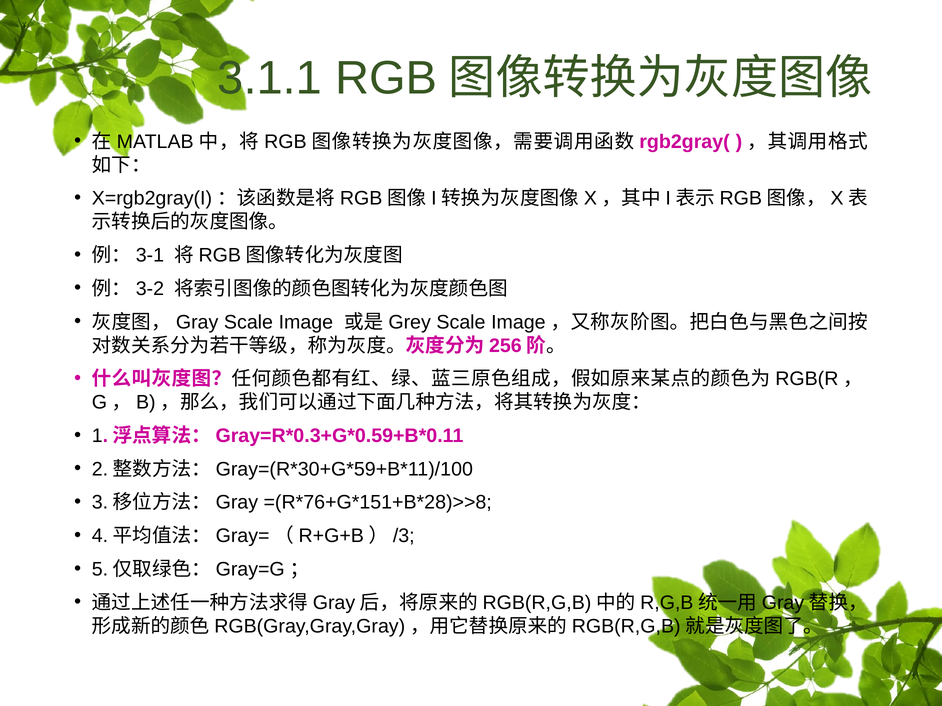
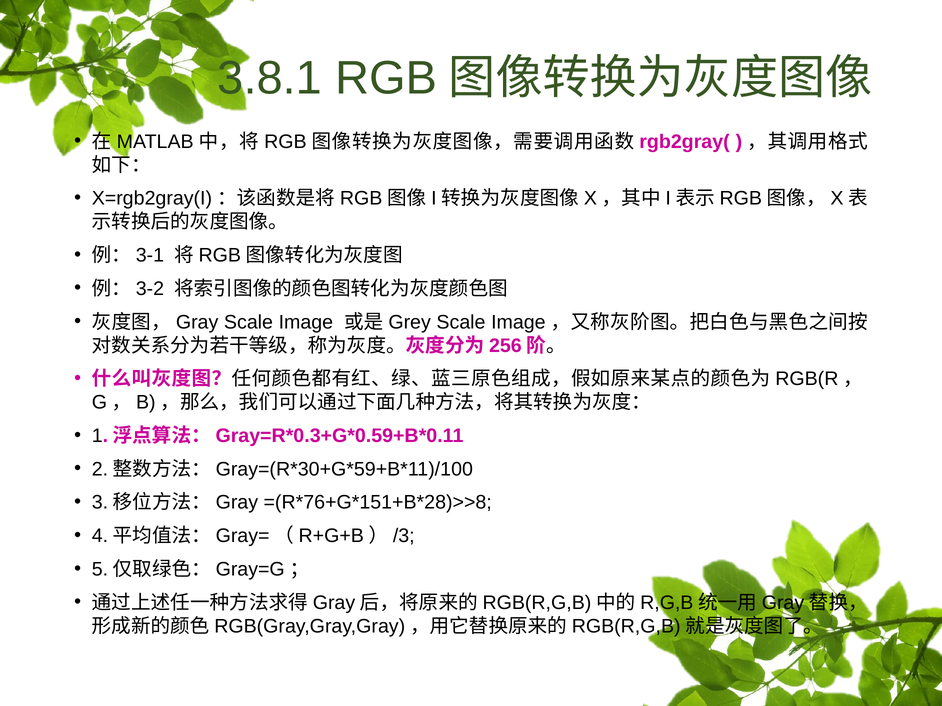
3.1.1: 3.1.1 -> 3.8.1
